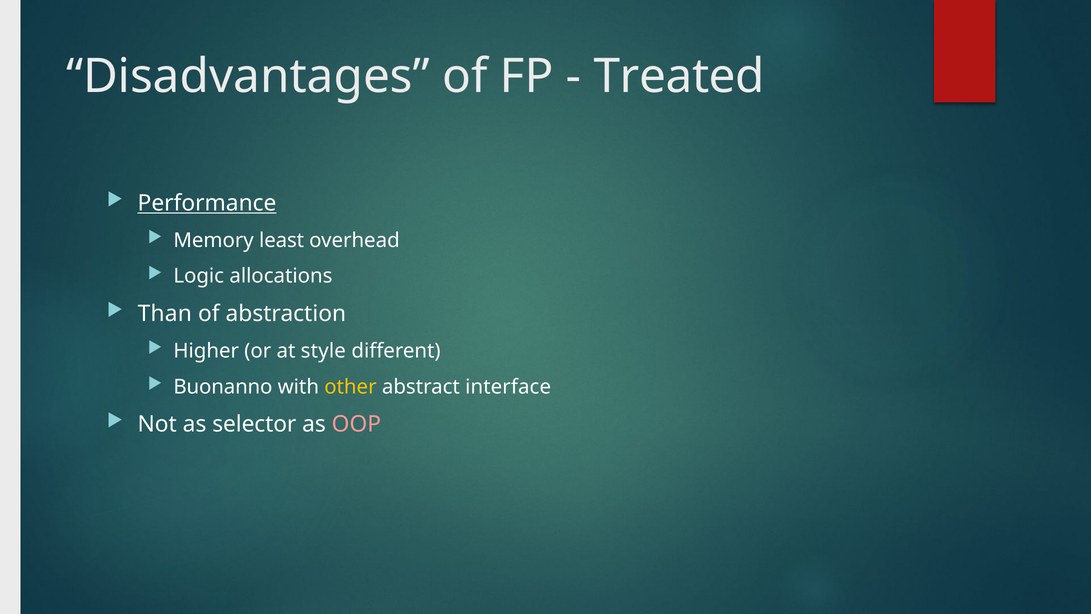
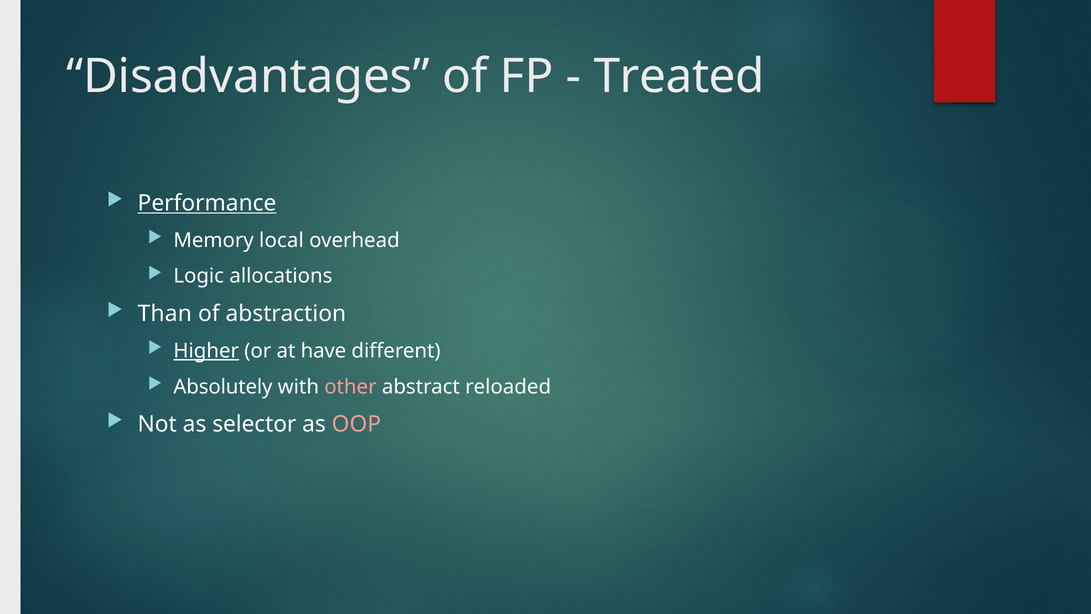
least: least -> local
Higher underline: none -> present
style: style -> have
Buonanno: Buonanno -> Absolutely
other colour: yellow -> pink
interface: interface -> reloaded
